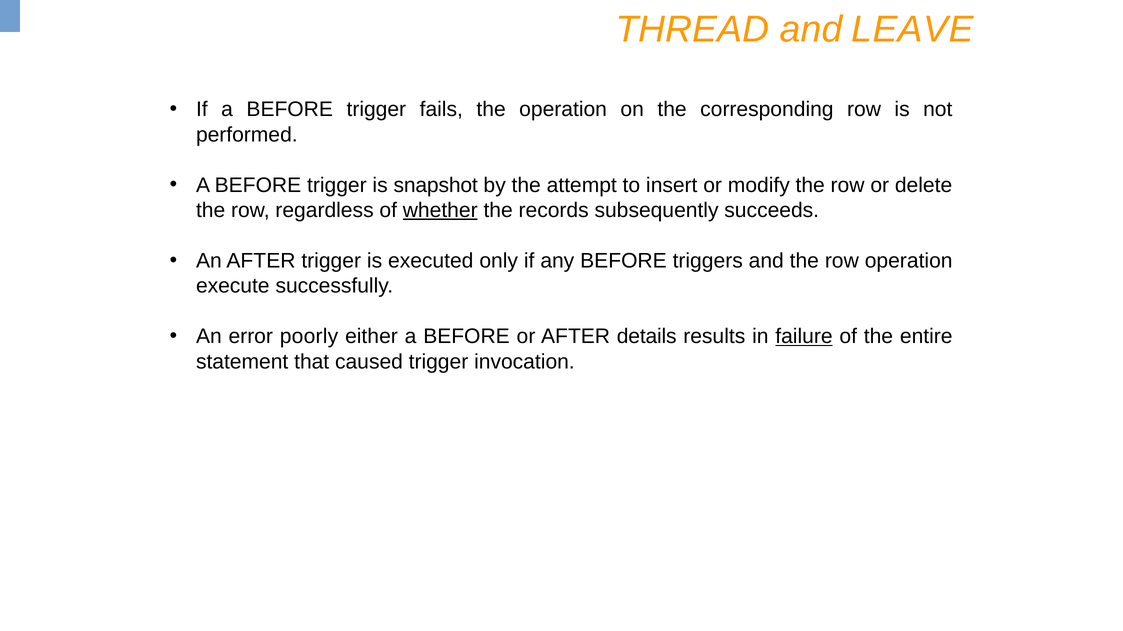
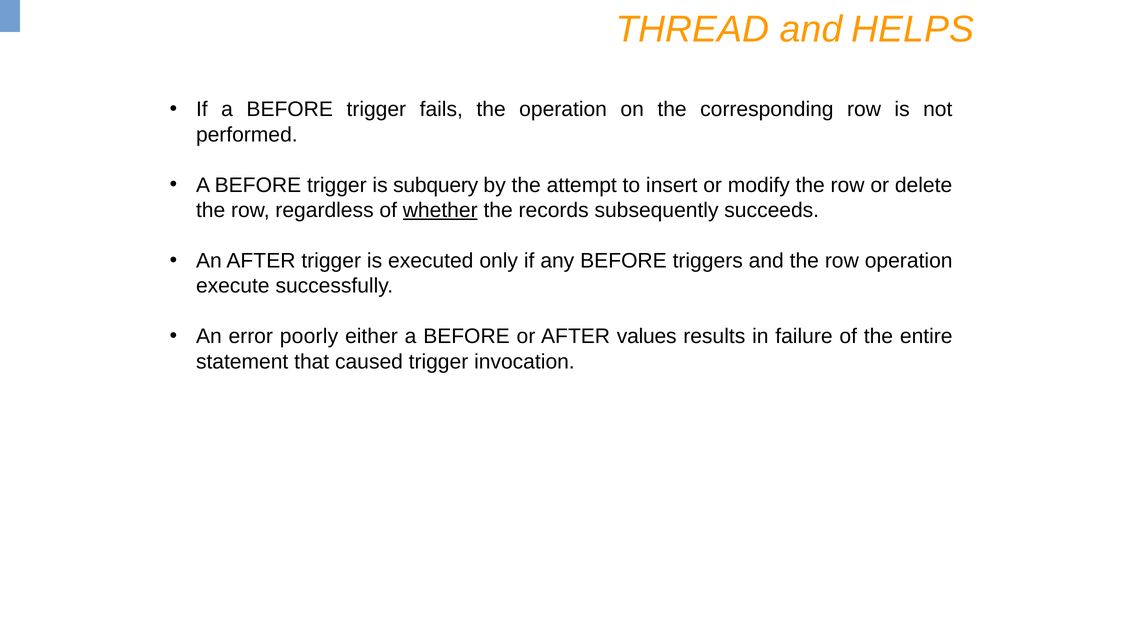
LEAVE: LEAVE -> HELPS
snapshot: snapshot -> subquery
details: details -> values
failure underline: present -> none
